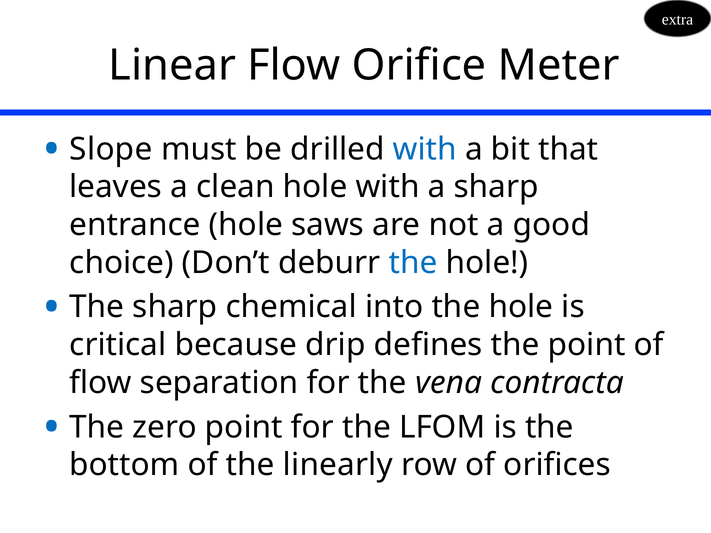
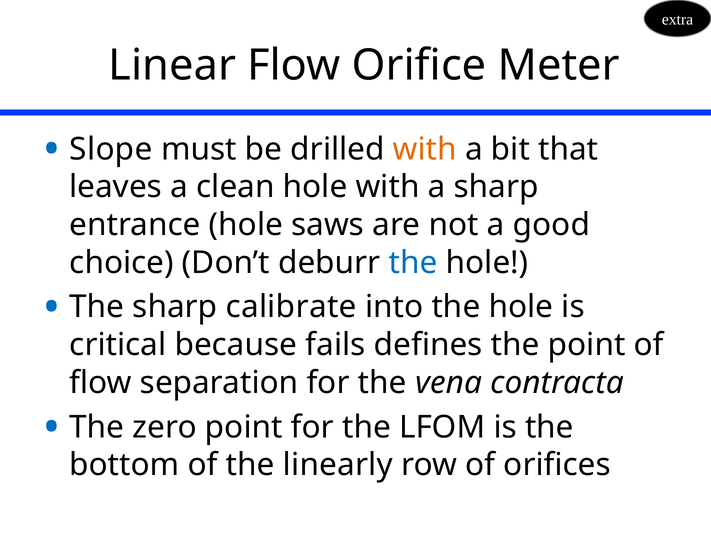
with at (425, 149) colour: blue -> orange
chemical: chemical -> calibrate
drip: drip -> fails
